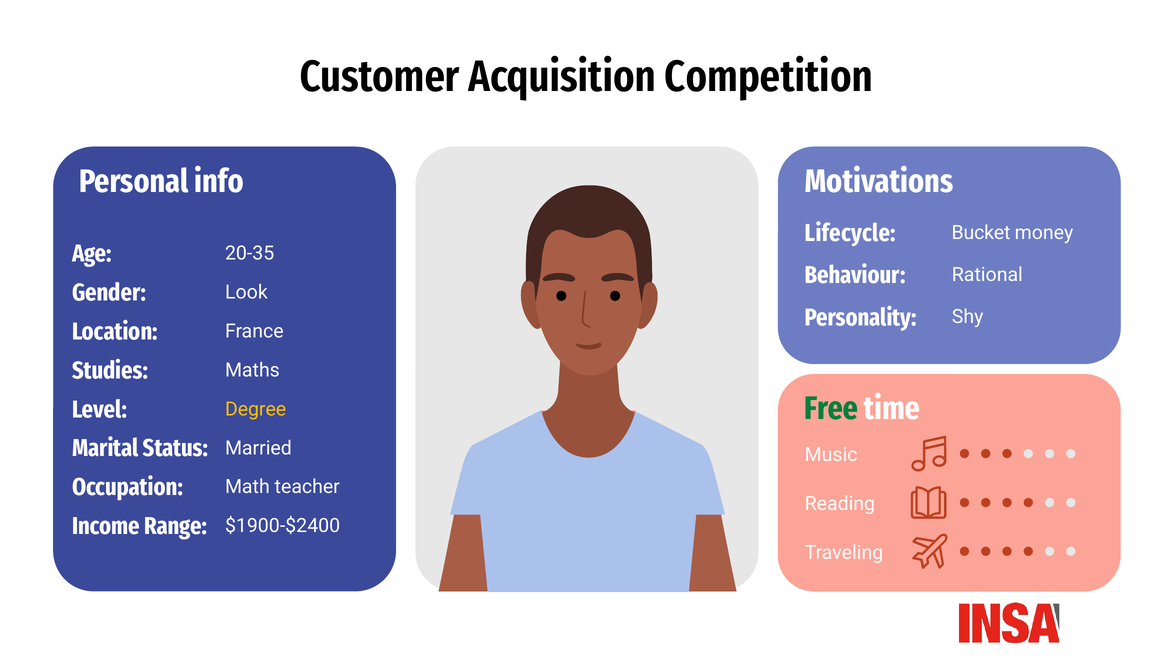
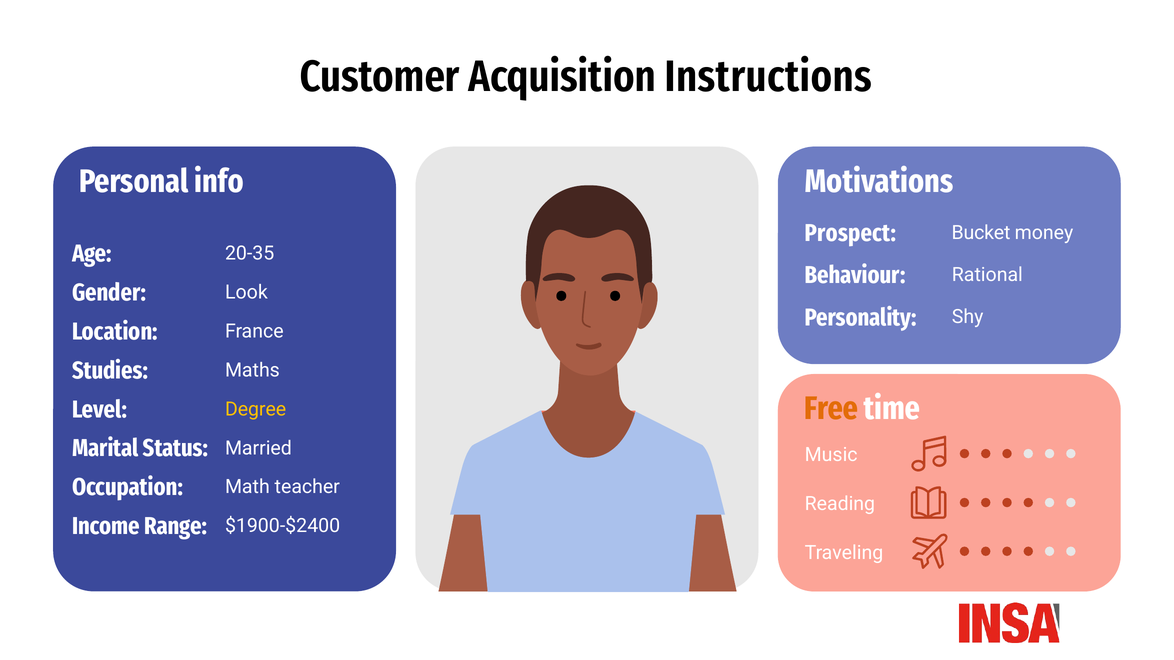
Competition: Competition -> Instructions
Lifecycle: Lifecycle -> Prospect
Free colour: green -> orange
